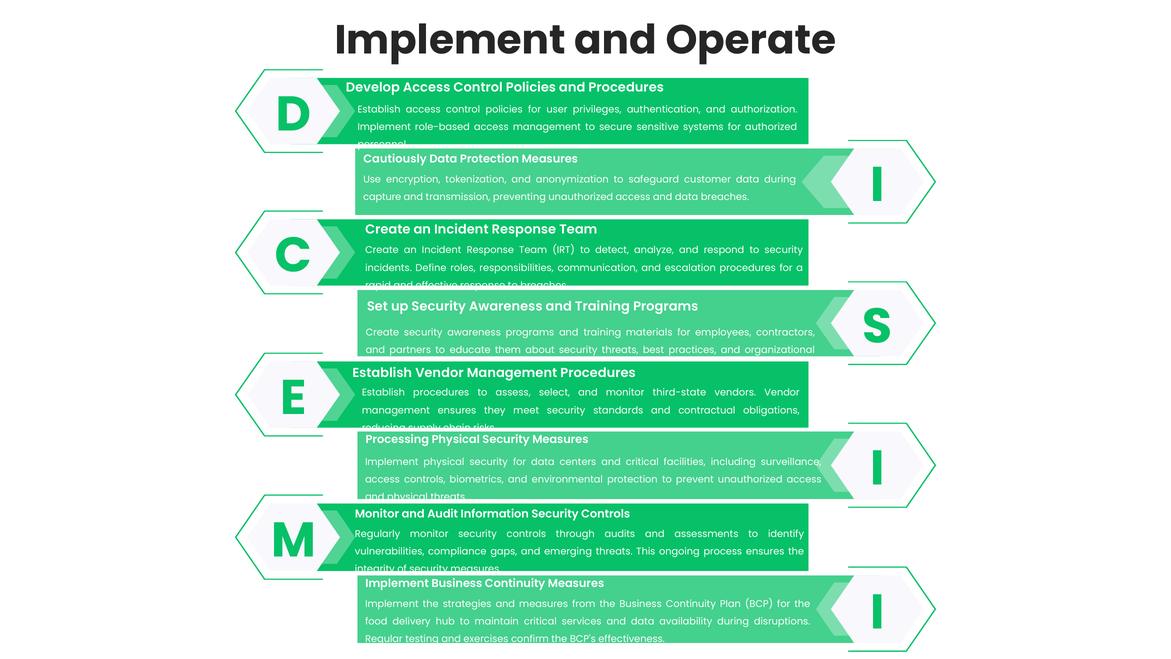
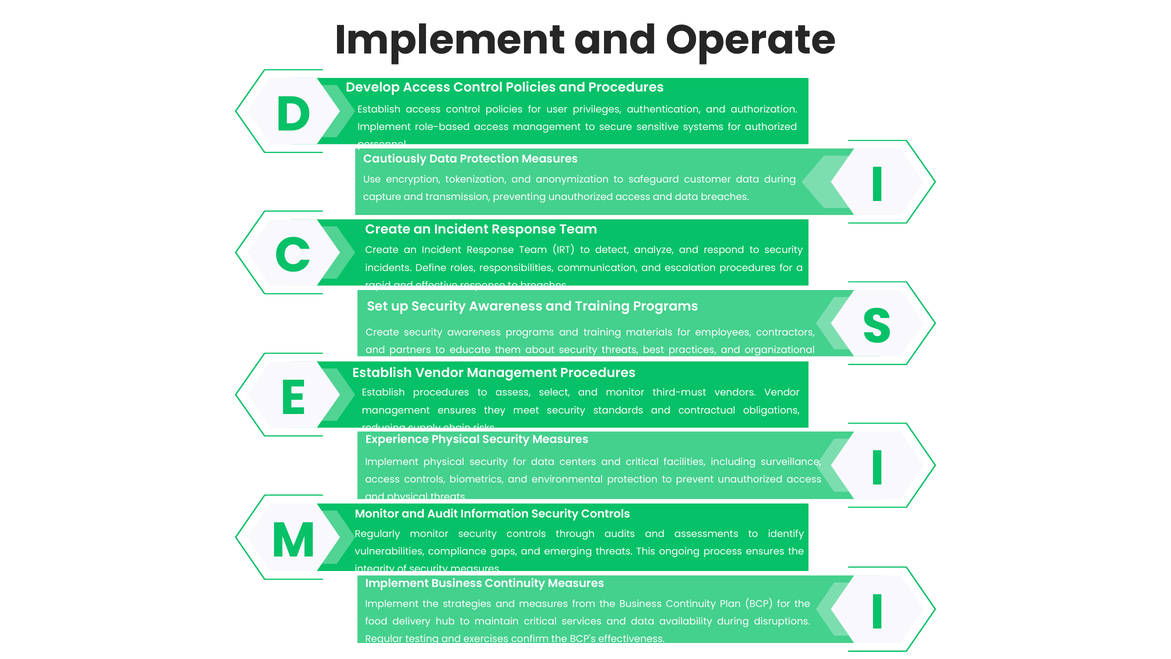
third-state: third-state -> third-must
Processing: Processing -> Experience
